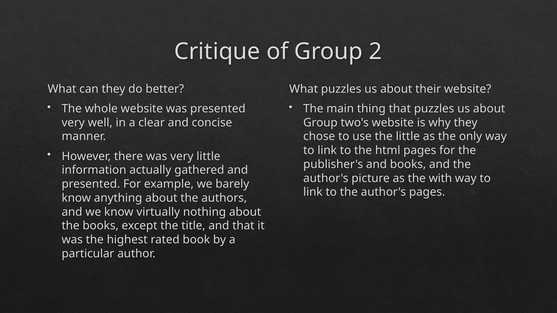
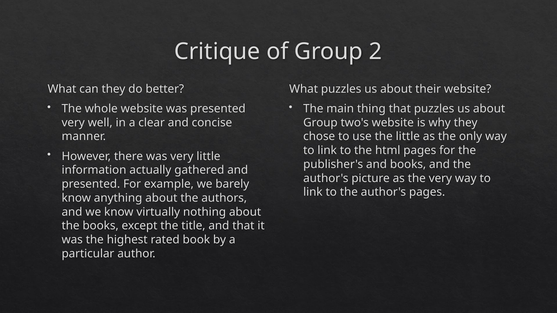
the with: with -> very
